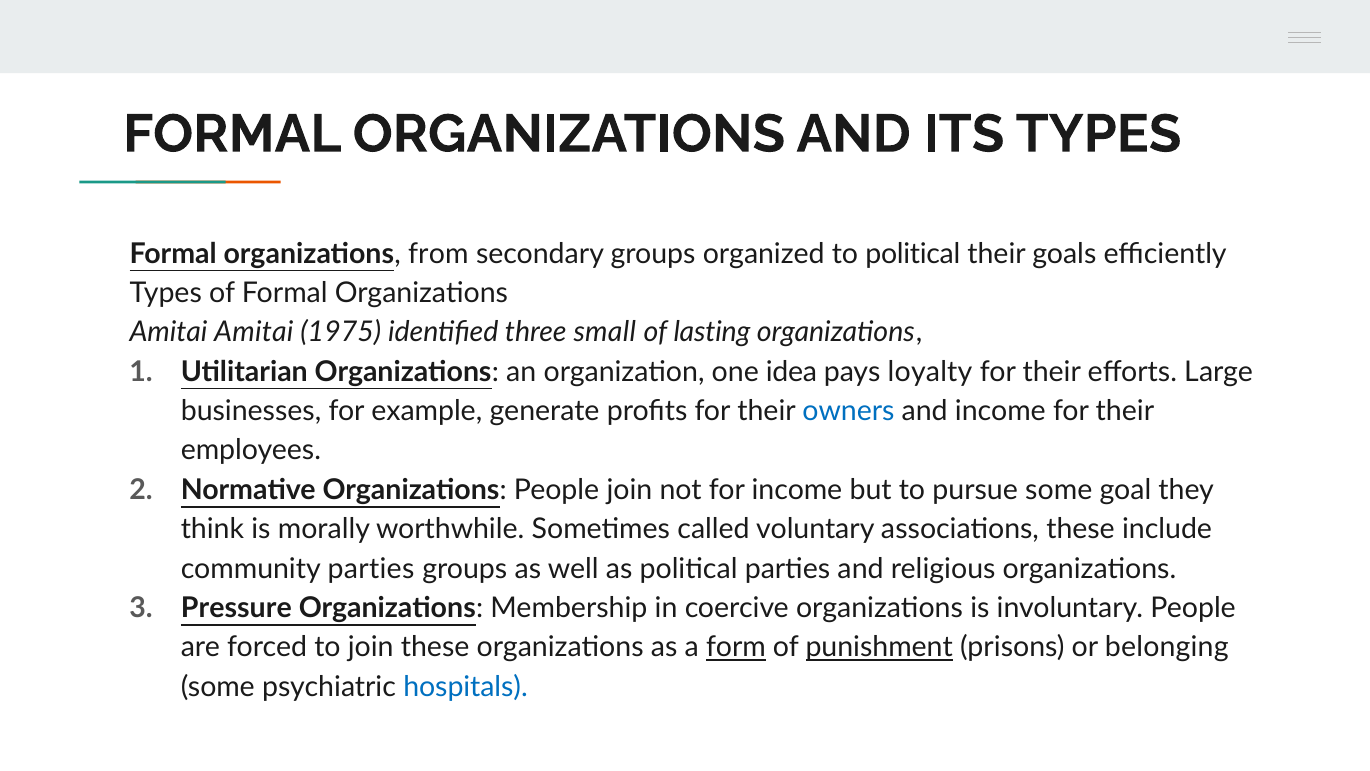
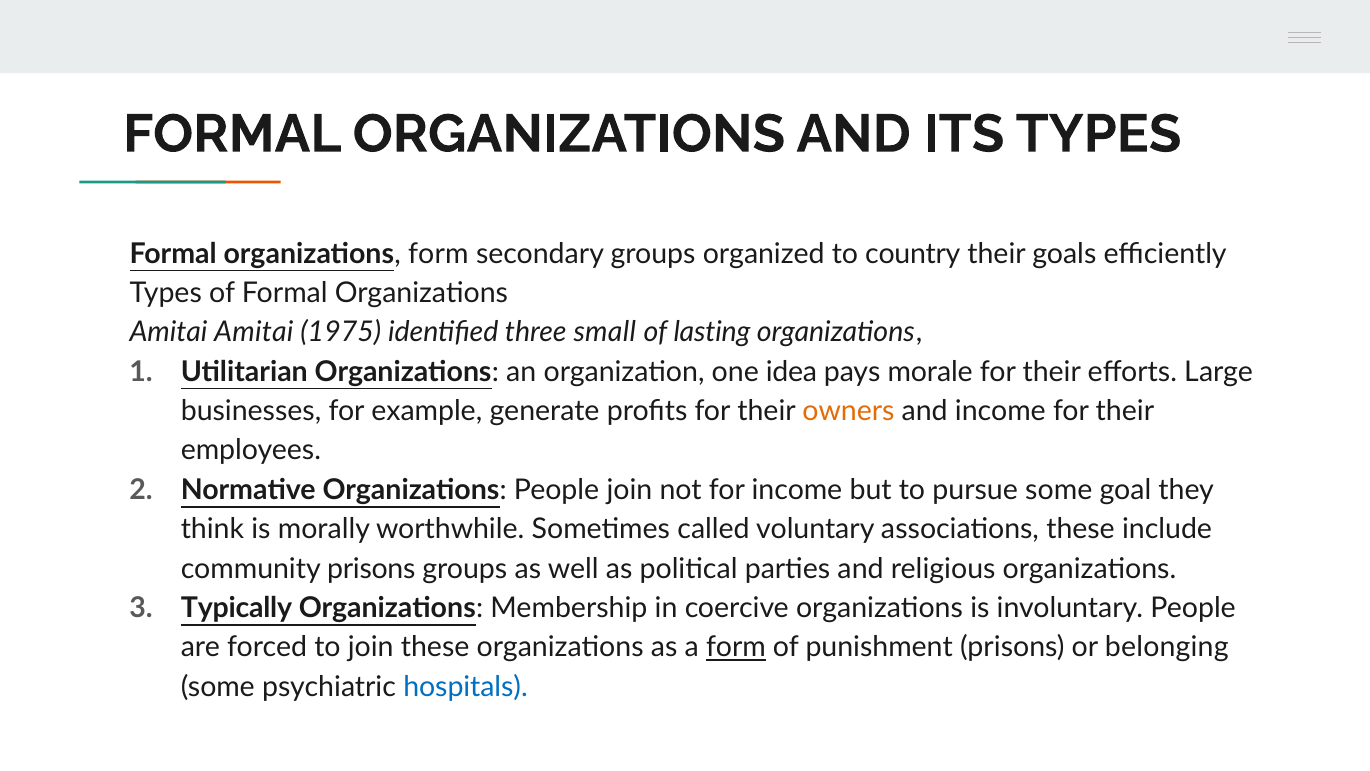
organizations from: from -> form
to political: political -> country
loyalty: loyalty -> morale
owners colour: blue -> orange
community parties: parties -> prisons
Pressure: Pressure -> Typically
punishment underline: present -> none
